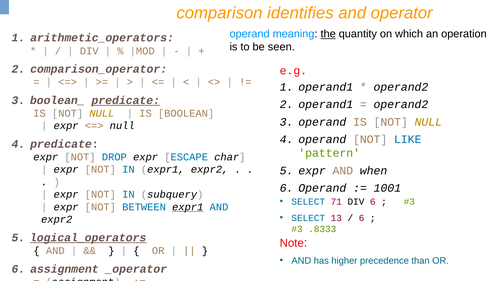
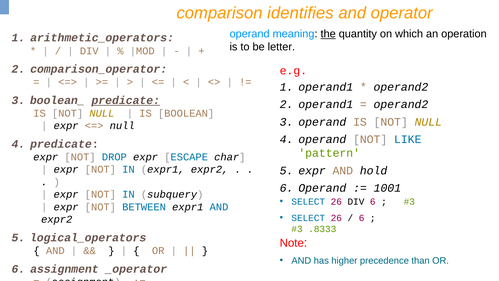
seen: seen -> letter
when: when -> hold
71 at (336, 201): 71 -> 26
expr1 at (188, 207) underline: present -> none
13 at (336, 218): 13 -> 26
logical_operators underline: present -> none
